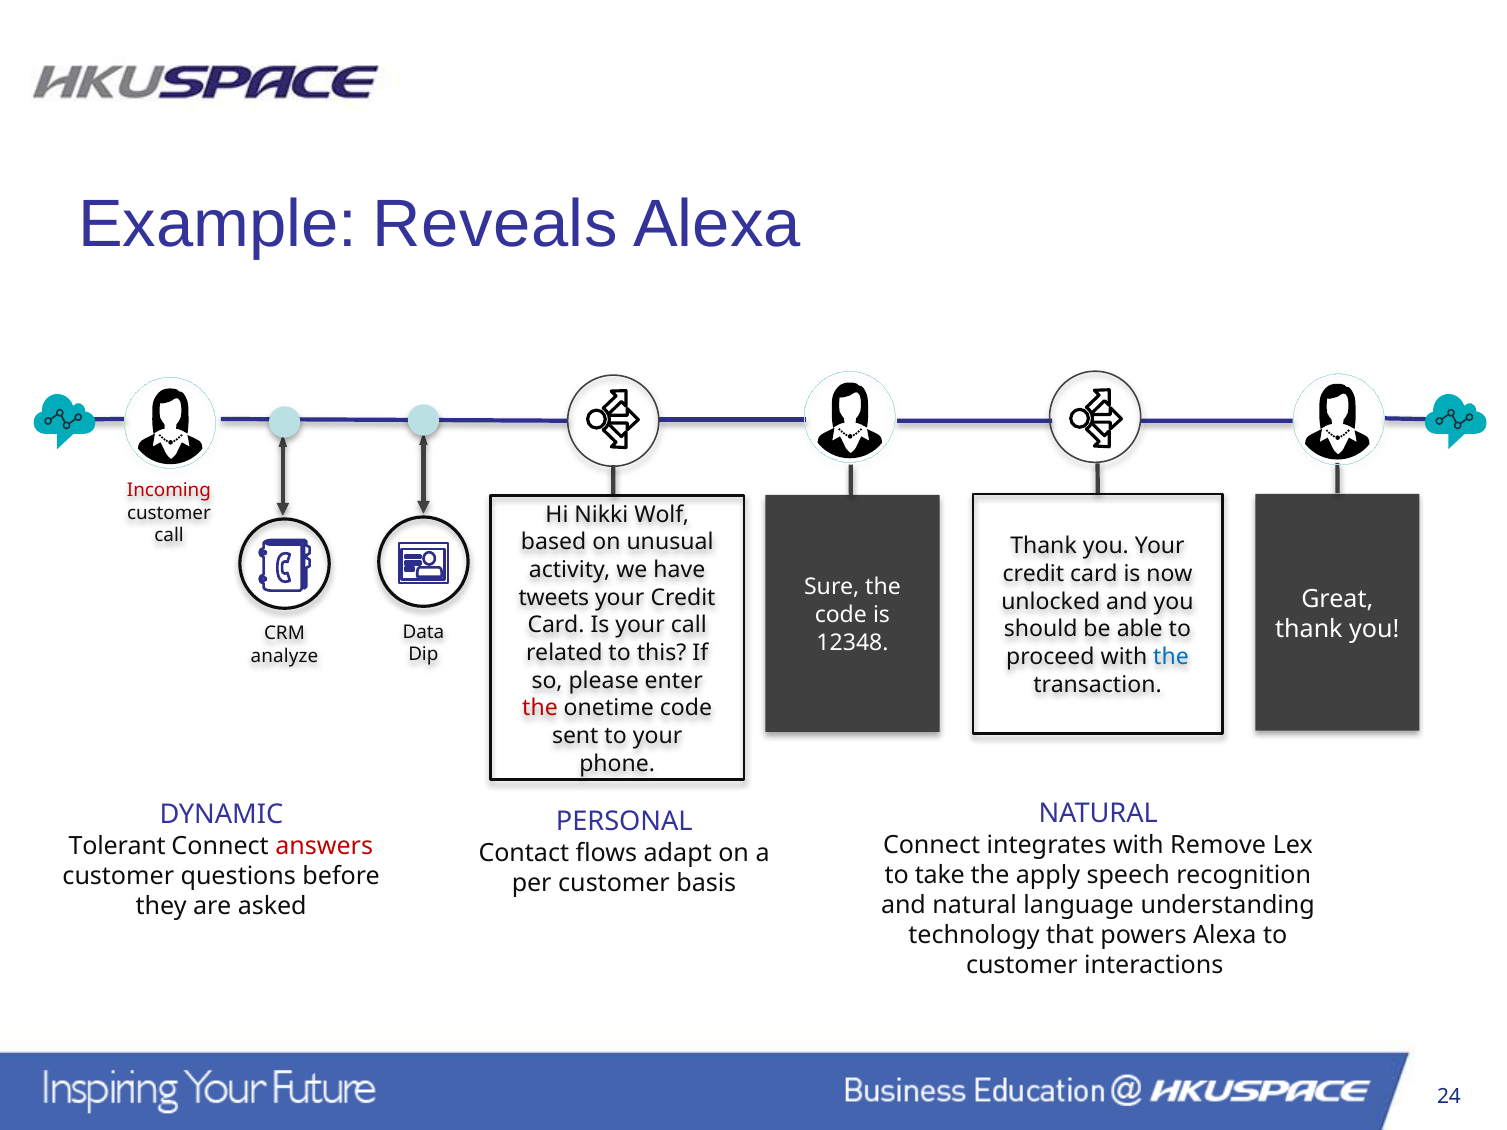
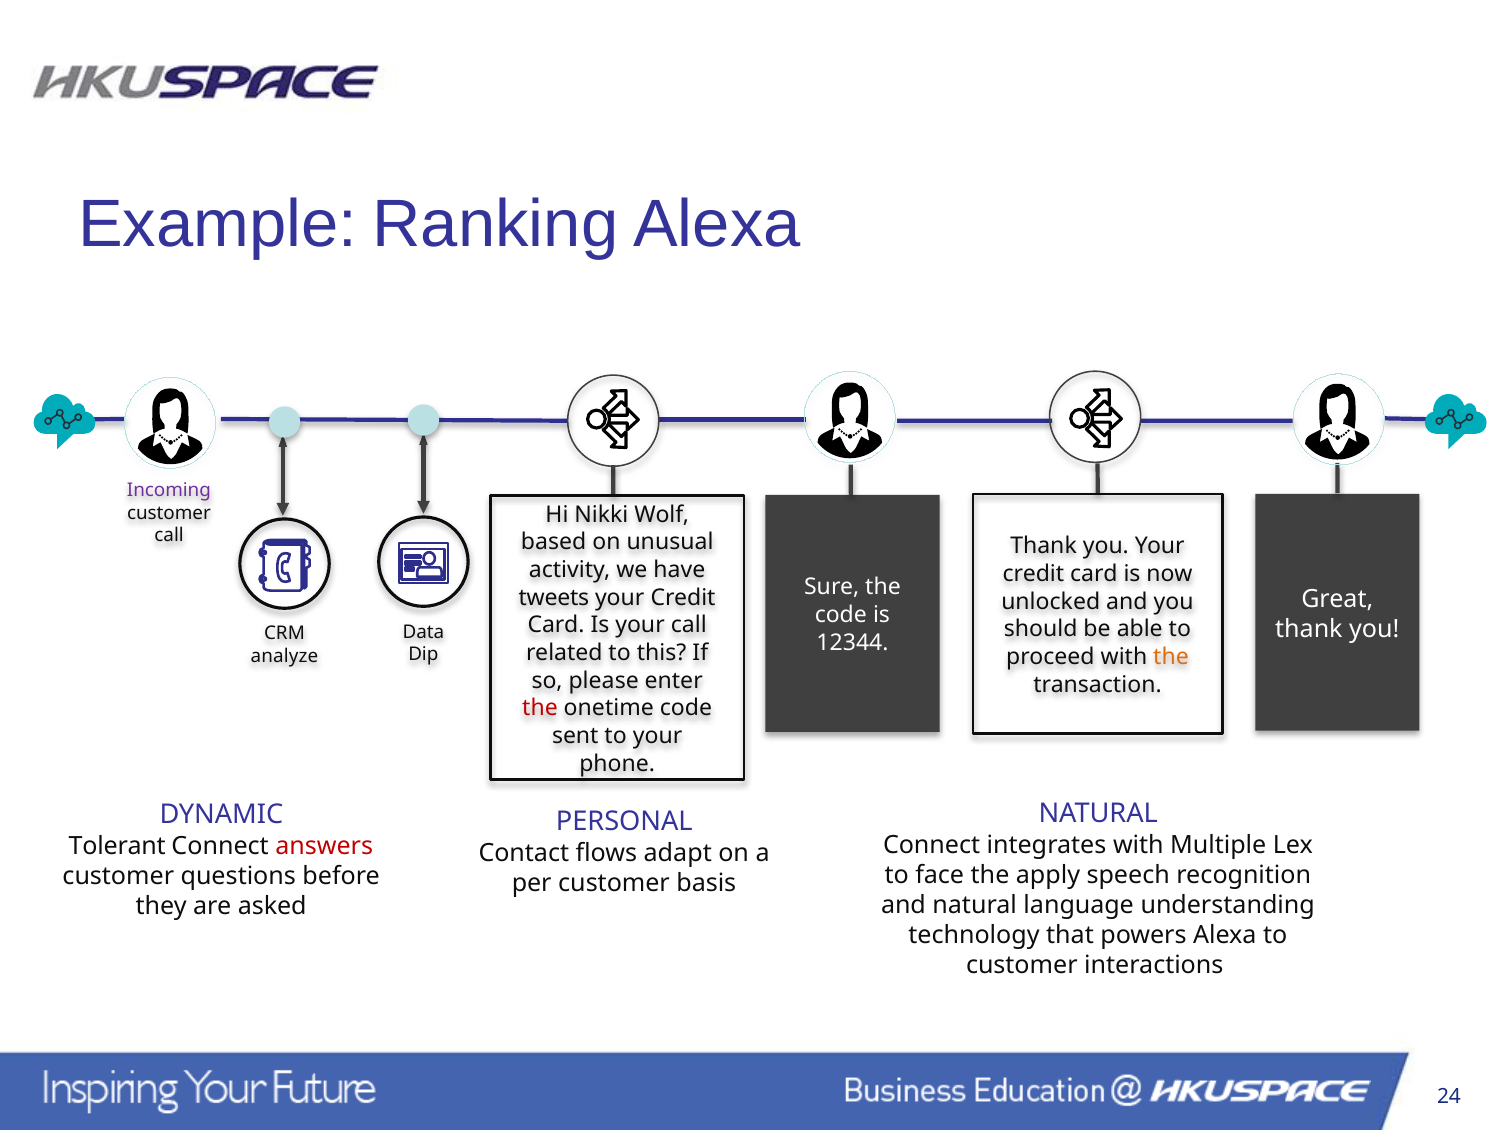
Reveals: Reveals -> Ranking
Incoming colour: red -> purple
12348: 12348 -> 12344
the at (1171, 657) colour: blue -> orange
Remove: Remove -> Multiple
take: take -> face
